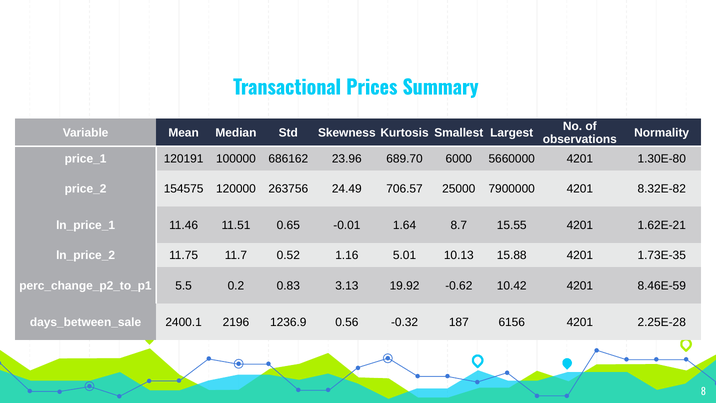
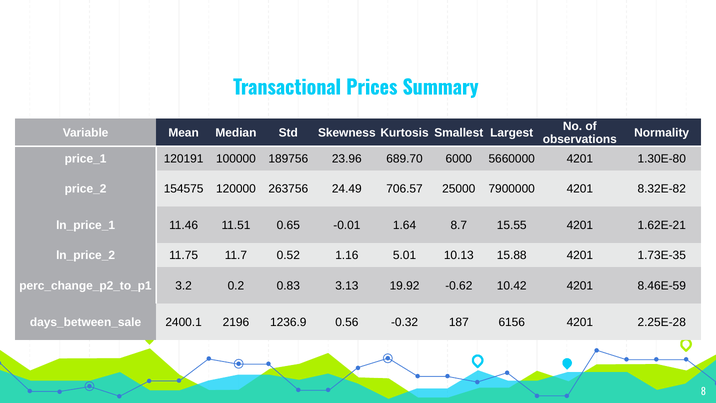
686162: 686162 -> 189756
5.5: 5.5 -> 3.2
